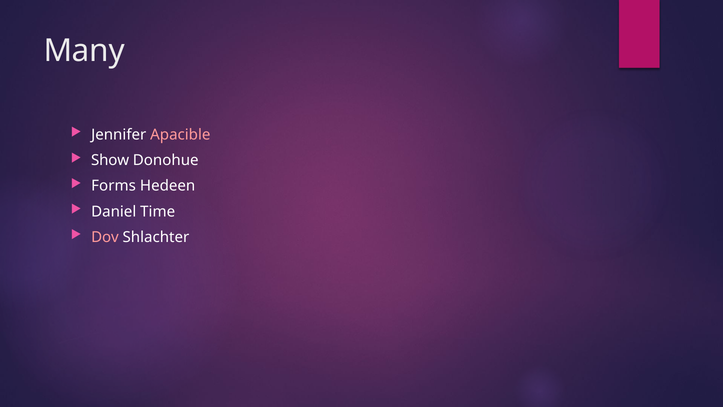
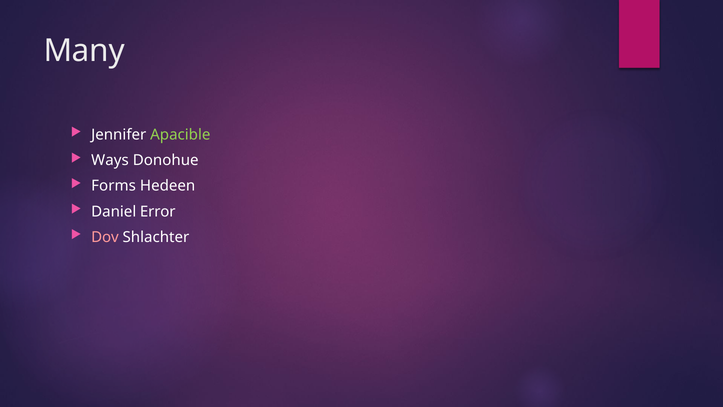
Apacible colour: pink -> light green
Show: Show -> Ways
Time: Time -> Error
